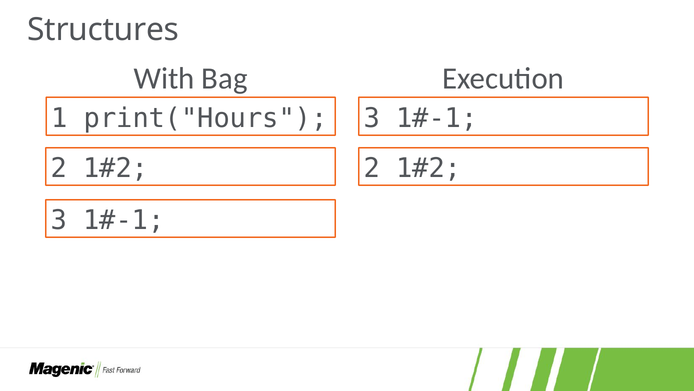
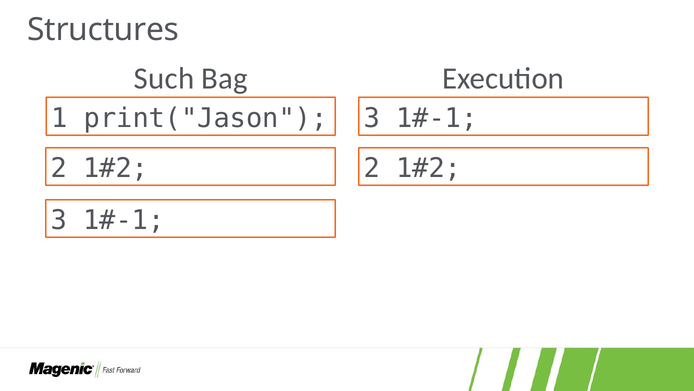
With: With -> Such
print("Hours: print("Hours -> print("Jason
